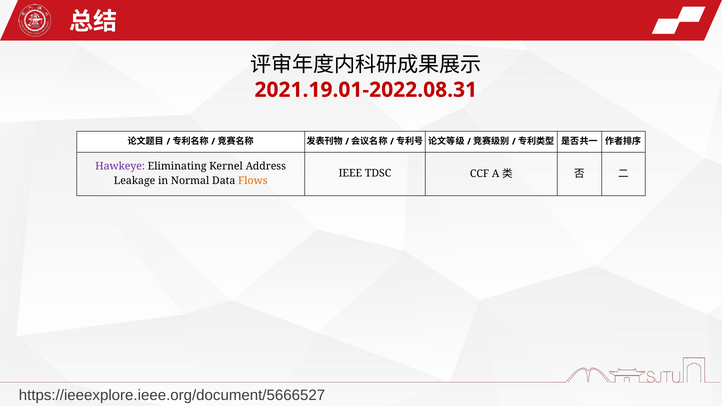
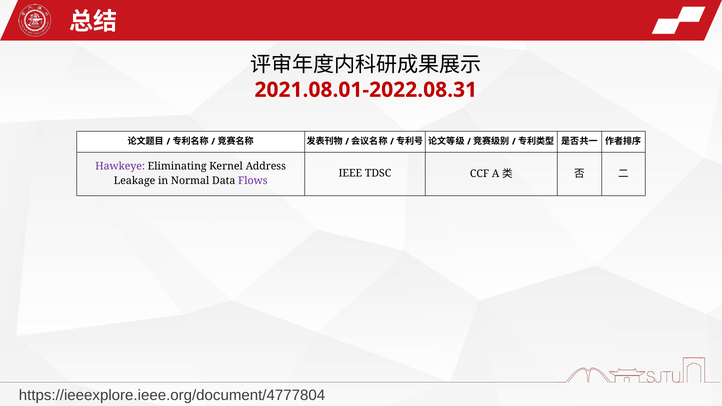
2021.19.01-2022.08.31: 2021.19.01-2022.08.31 -> 2021.08.01-2022.08.31
Flows colour: orange -> purple
https://ieeexplore.ieee.org/document/5666527: https://ieeexplore.ieee.org/document/5666527 -> https://ieeexplore.ieee.org/document/4777804
